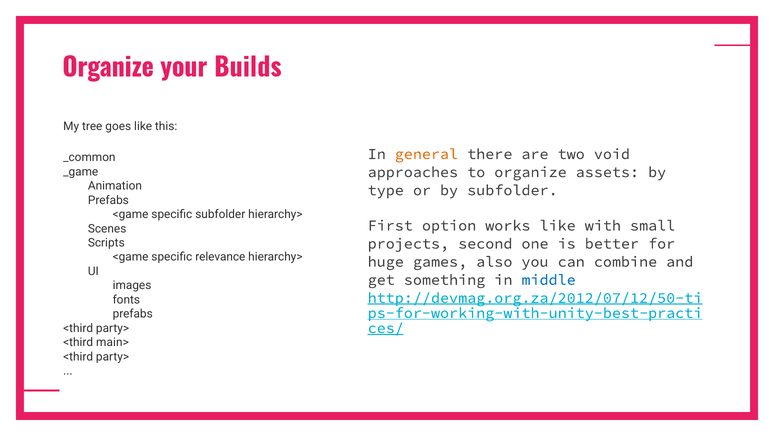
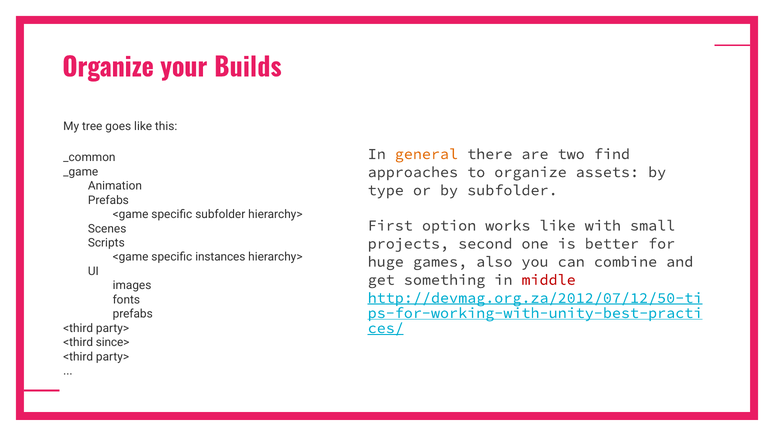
void: void -> find
relevance: relevance -> instances
middle colour: blue -> red
main>: main> -> since>
